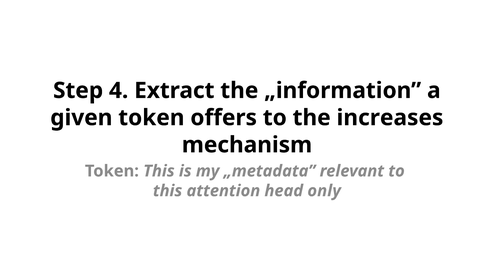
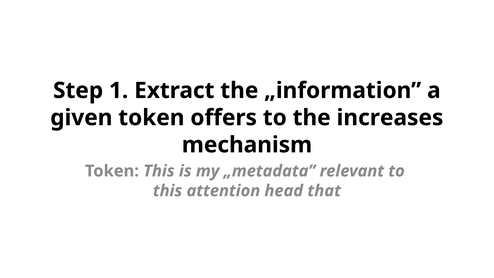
4: 4 -> 1
only: only -> that
